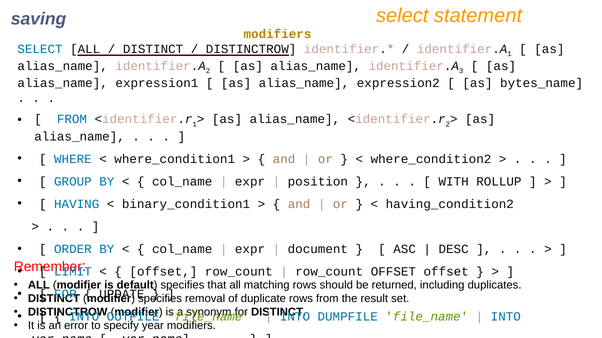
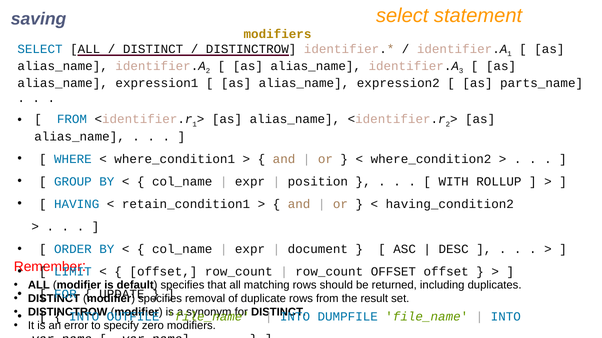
bytes_name: bytes_name -> parts_name
binary_condition1: binary_condition1 -> retain_condition1
year: year -> zero
